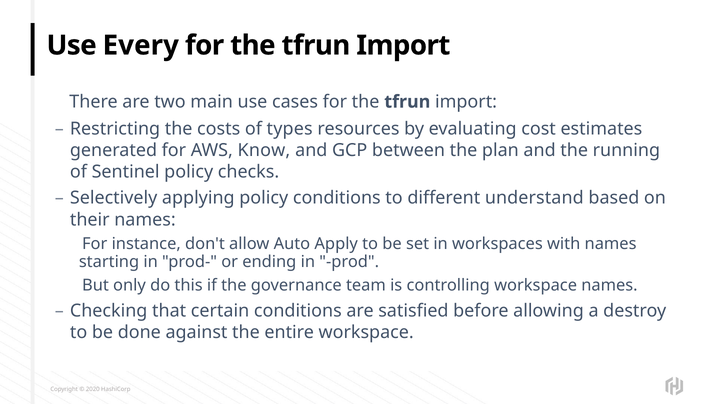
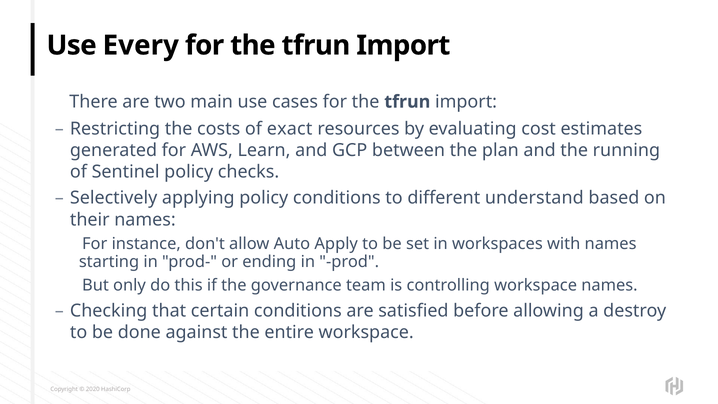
types: types -> exact
Know: Know -> Learn
